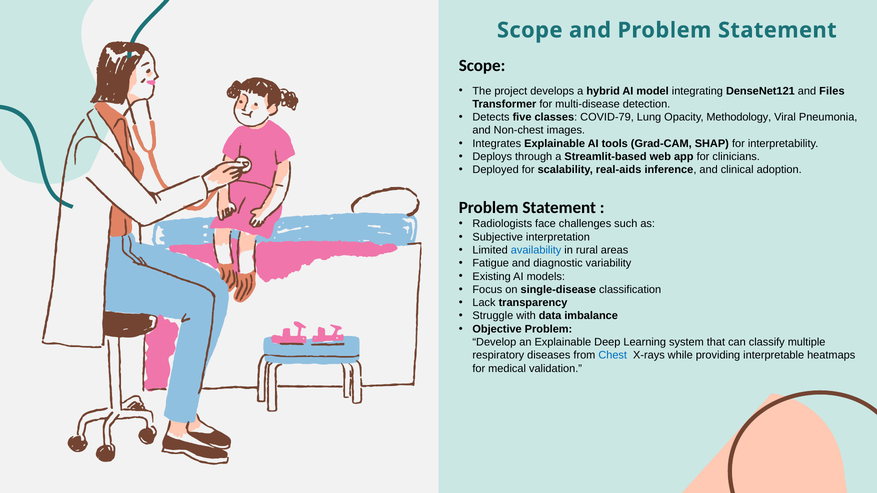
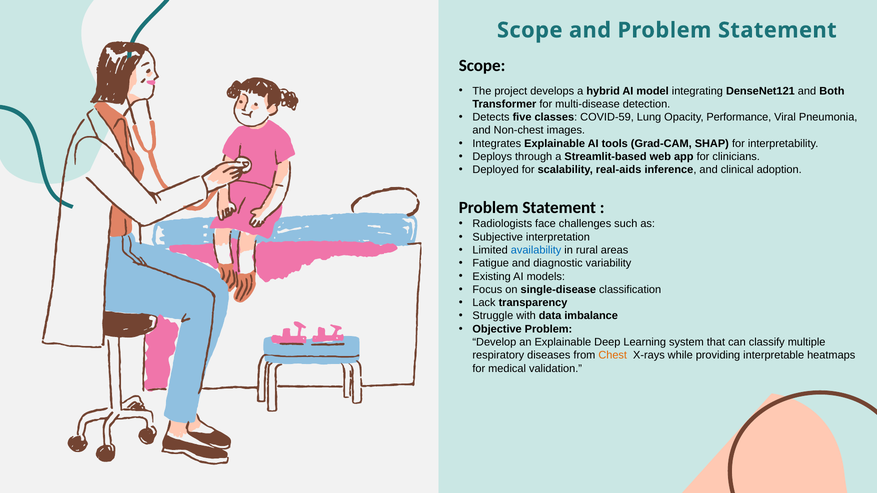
Files: Files -> Both
COVID-79: COVID-79 -> COVID-59
Methodology: Methodology -> Performance
Chest colour: blue -> orange
